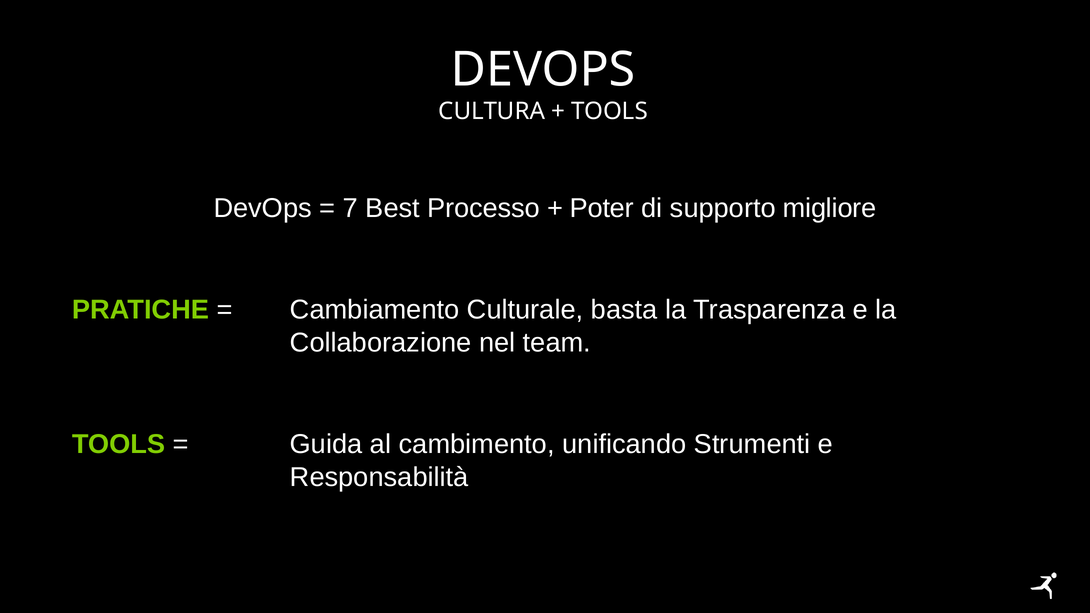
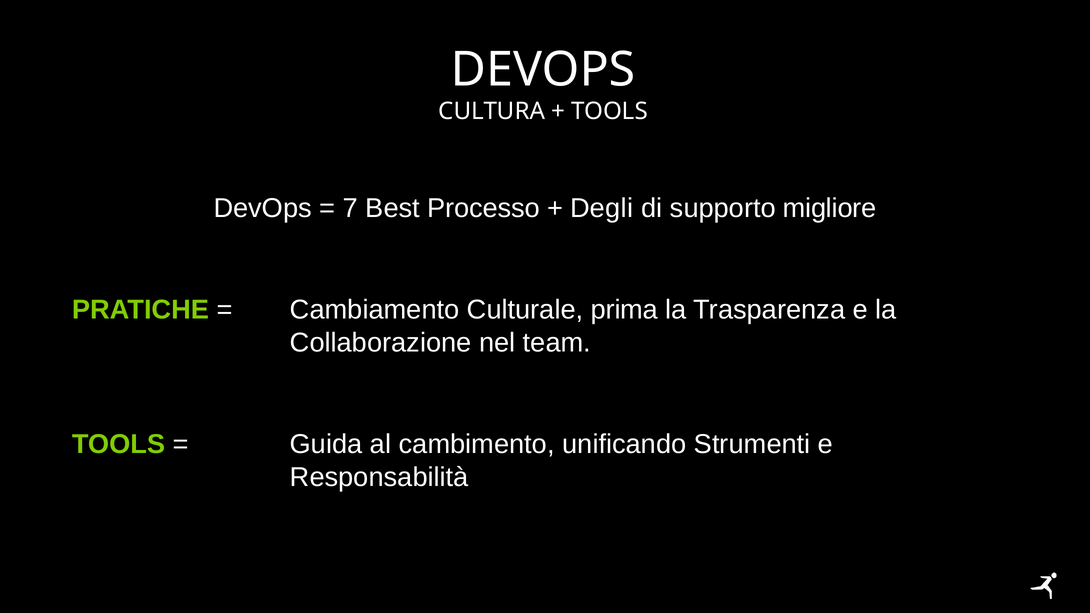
Poter: Poter -> Degli
basta: basta -> prima
